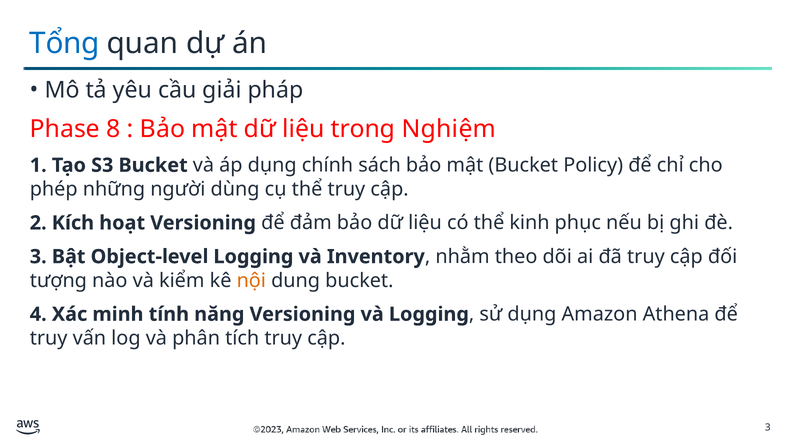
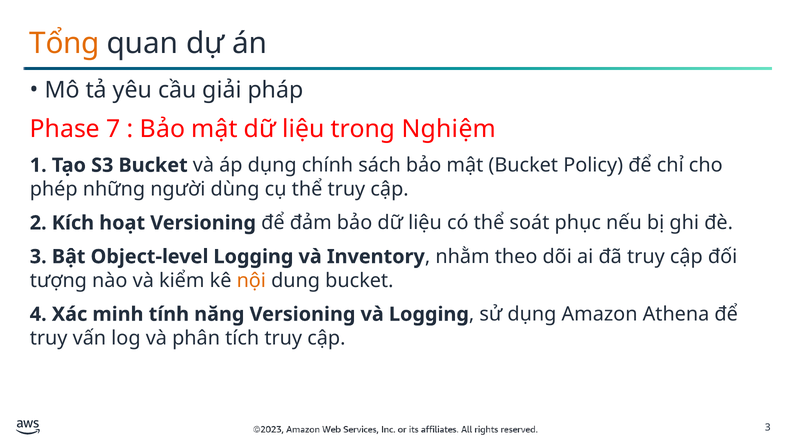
Tổng colour: blue -> orange
8: 8 -> 7
kinh: kinh -> soát
